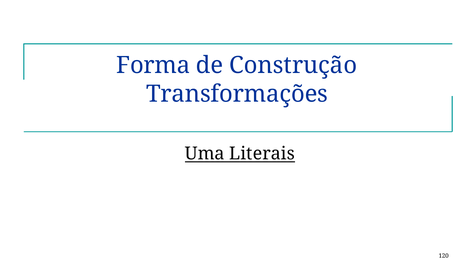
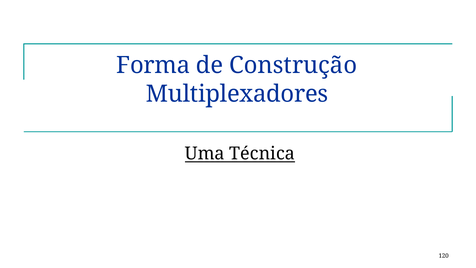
Transformações: Transformações -> Multiplexadores
Literais: Literais -> Técnica
